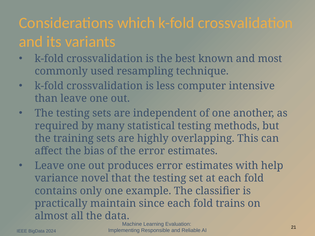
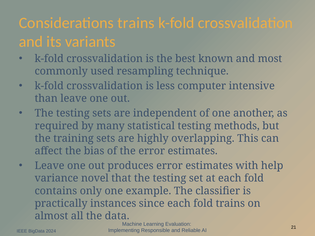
Considerations which: which -> trains
maintain: maintain -> instances
